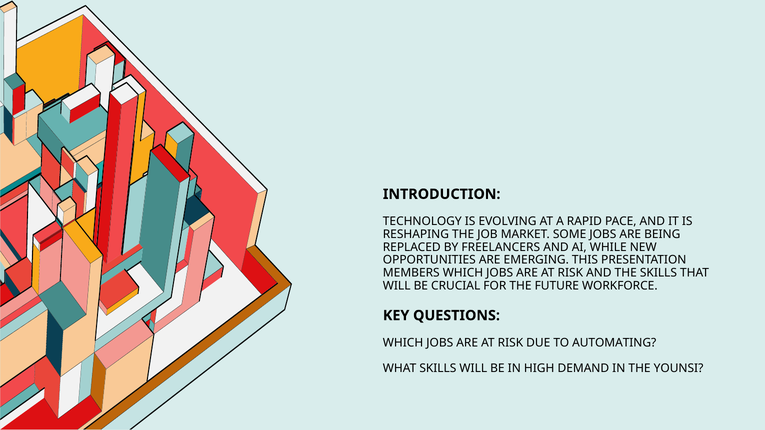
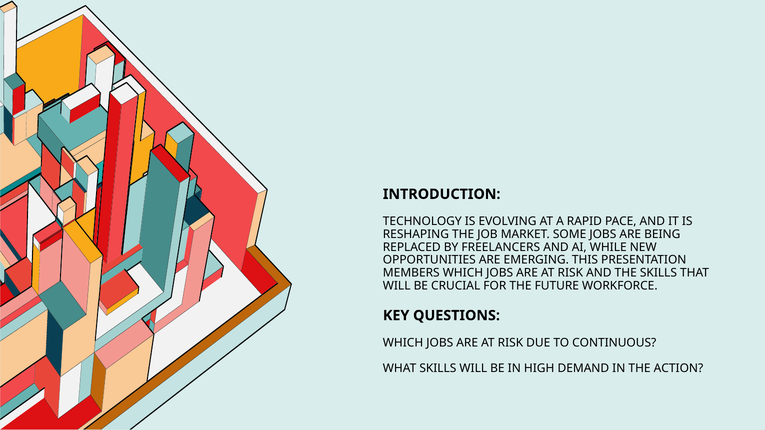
AUTOMATING: AUTOMATING -> CONTINUOUS
YOUNSI: YOUNSI -> ACTION
